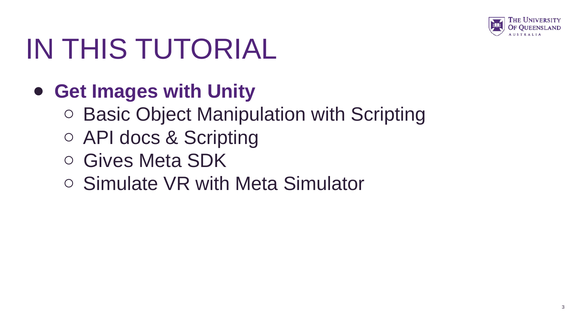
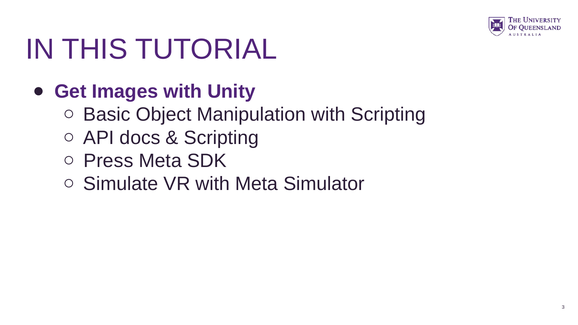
Gives: Gives -> Press
